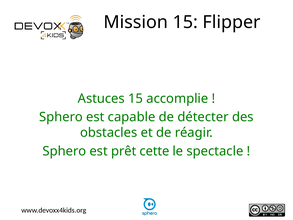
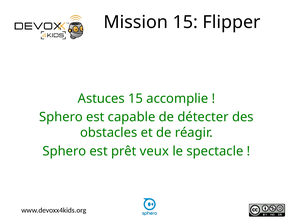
cette: cette -> veux
